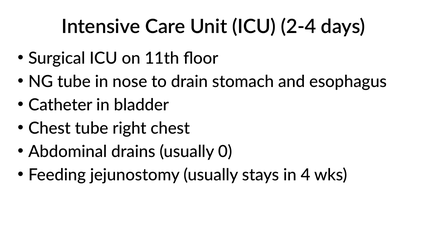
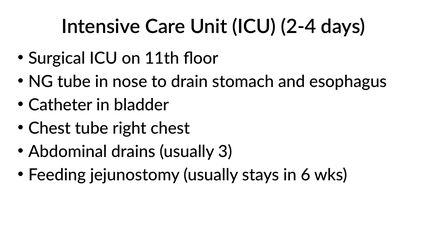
0: 0 -> 3
4: 4 -> 6
